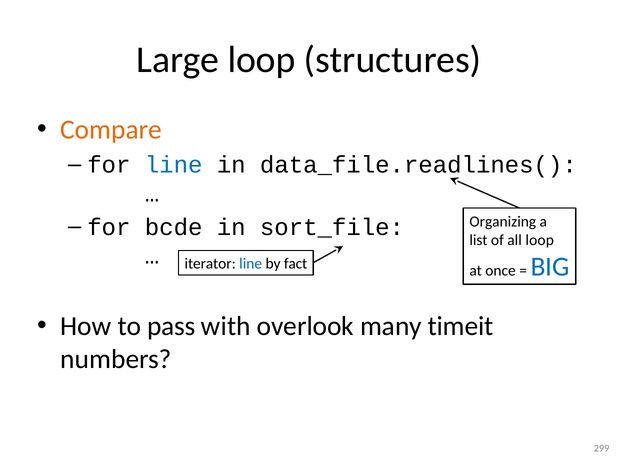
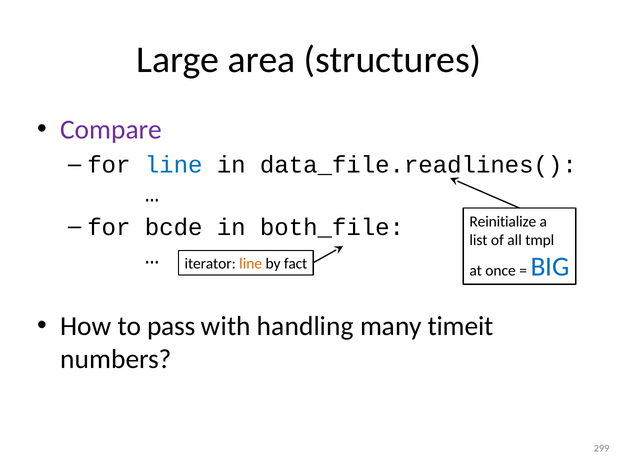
Large loop: loop -> area
Compare colour: orange -> purple
sort_file: sort_file -> both_file
Organizing: Organizing -> Reinitialize
all loop: loop -> tmpl
line at (251, 264) colour: blue -> orange
overlook: overlook -> handling
